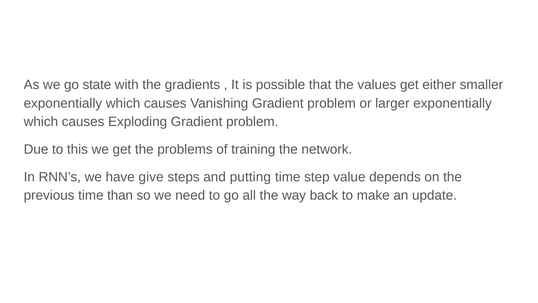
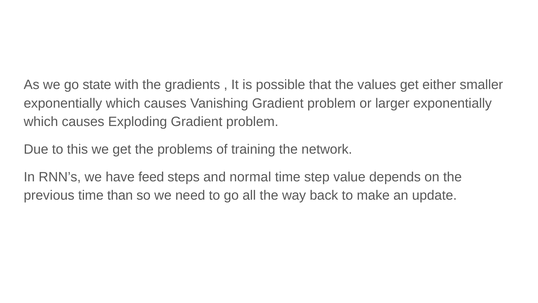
give: give -> feed
putting: putting -> normal
